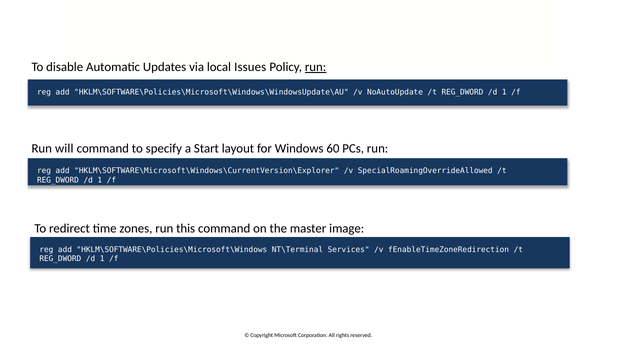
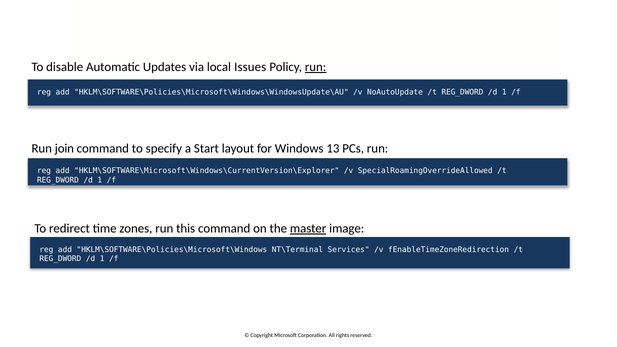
will: will -> join
60: 60 -> 13
master at (308, 228) underline: none -> present
